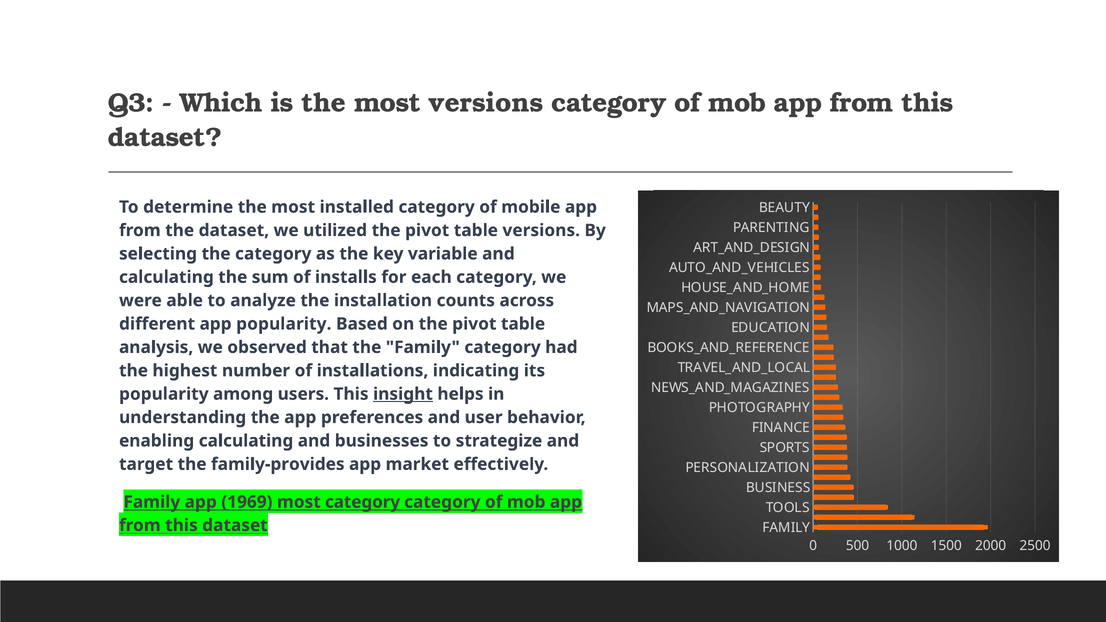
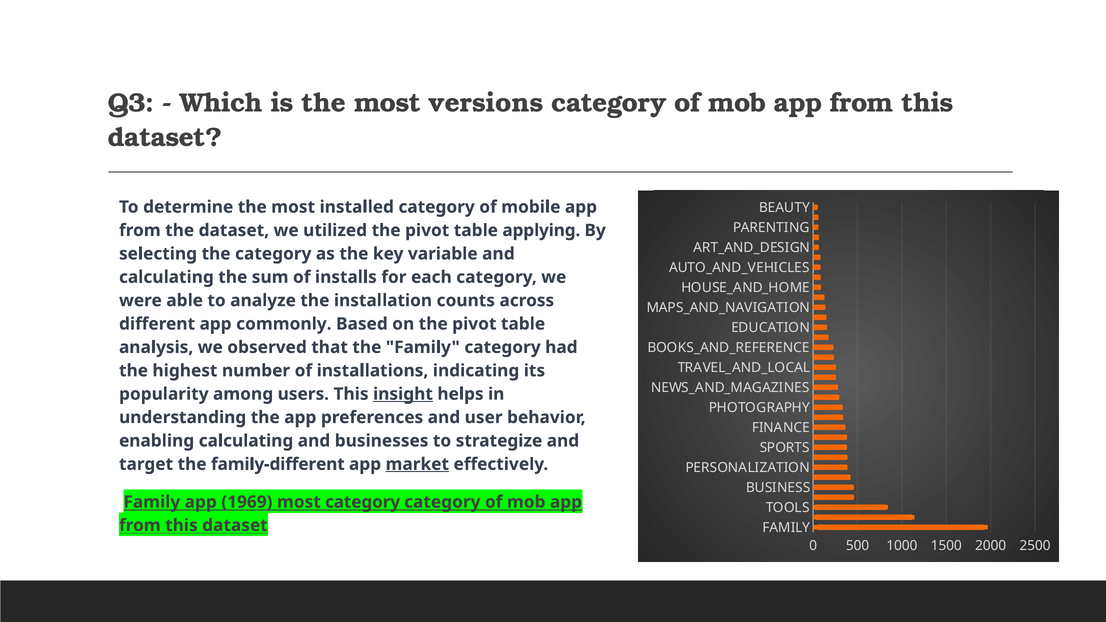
table versions: versions -> applying
app popularity: popularity -> commonly
family-provides: family-provides -> family-different
market underline: none -> present
